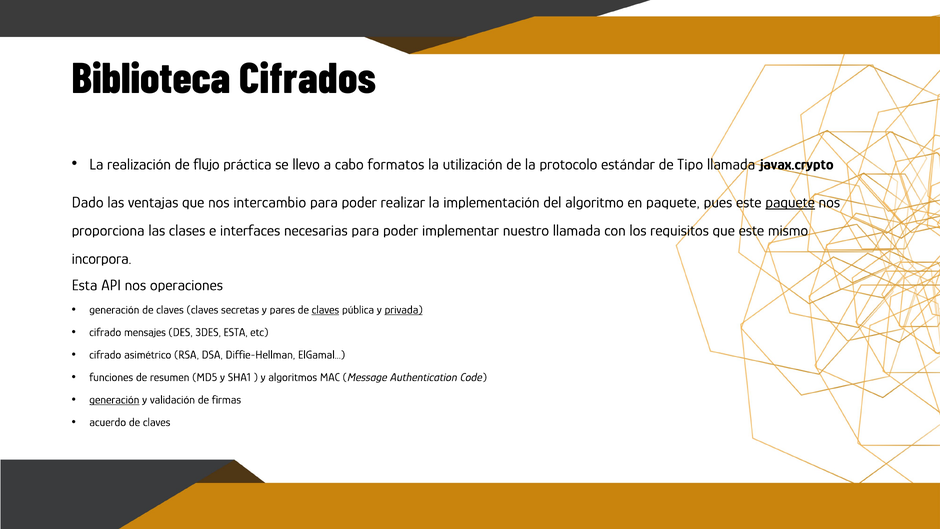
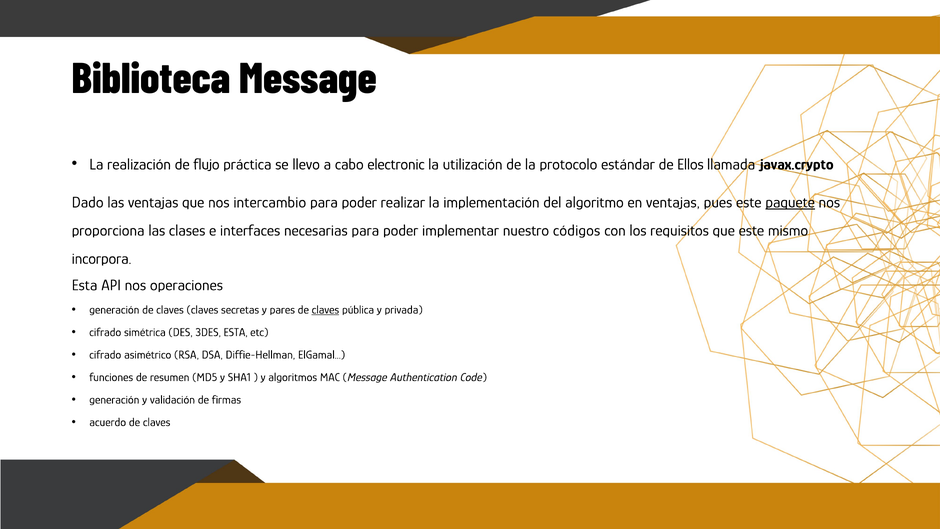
Biblioteca Cifrados: Cifrados -> Message
formatos: formatos -> electronic
Tipo: Tipo -> Ellos
en paquete: paquete -> ventajas
nuestro llamada: llamada -> códigos
privada underline: present -> none
mensajes: mensajes -> simétrica
generación at (114, 399) underline: present -> none
